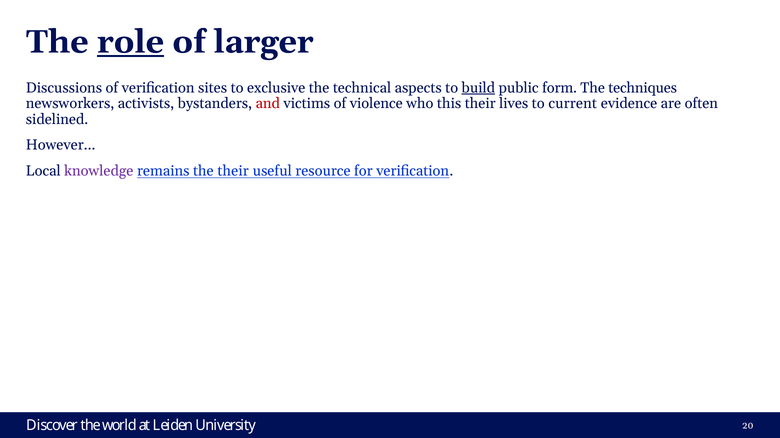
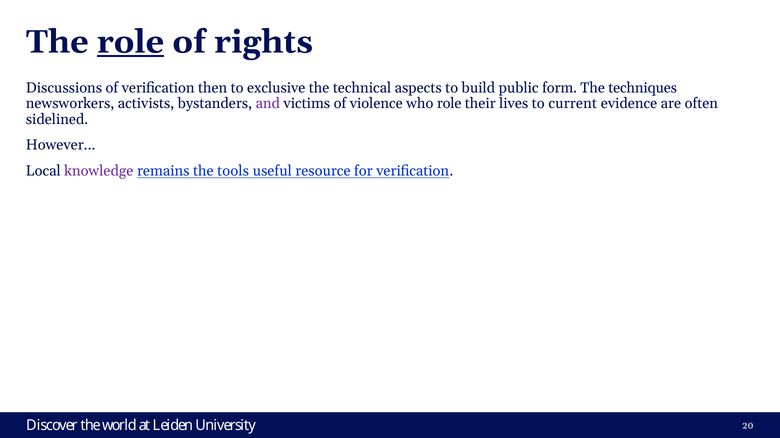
larger: larger -> rights
sites: sites -> then
build underline: present -> none
and colour: red -> purple
who this: this -> role
the their: their -> tools
